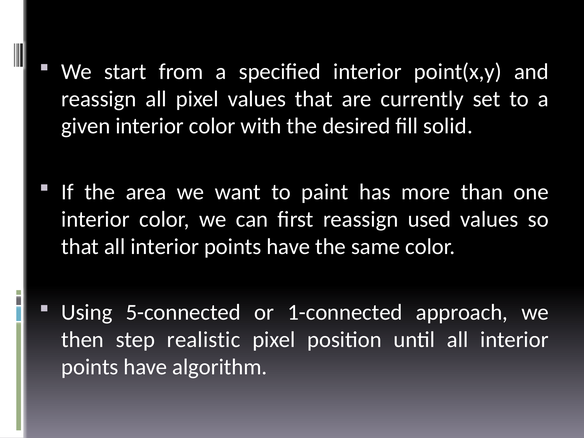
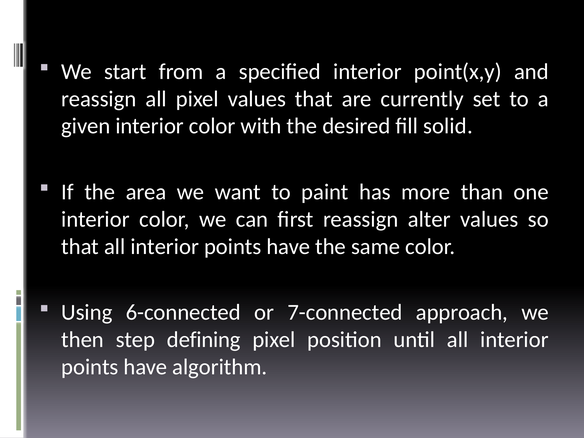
used: used -> alter
5-connected: 5-connected -> 6-connected
1-connected: 1-connected -> 7-connected
realistic: realistic -> defining
